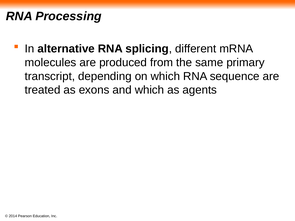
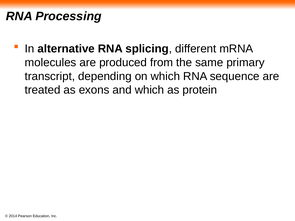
agents: agents -> protein
